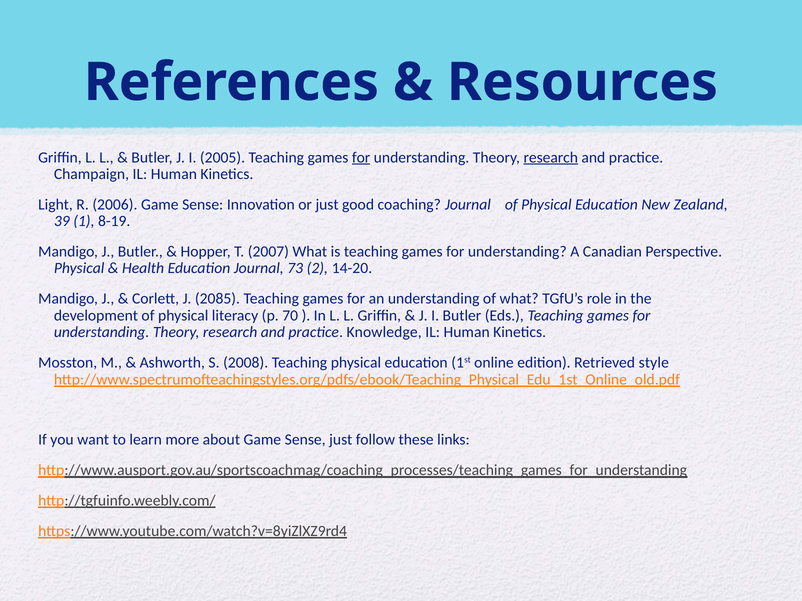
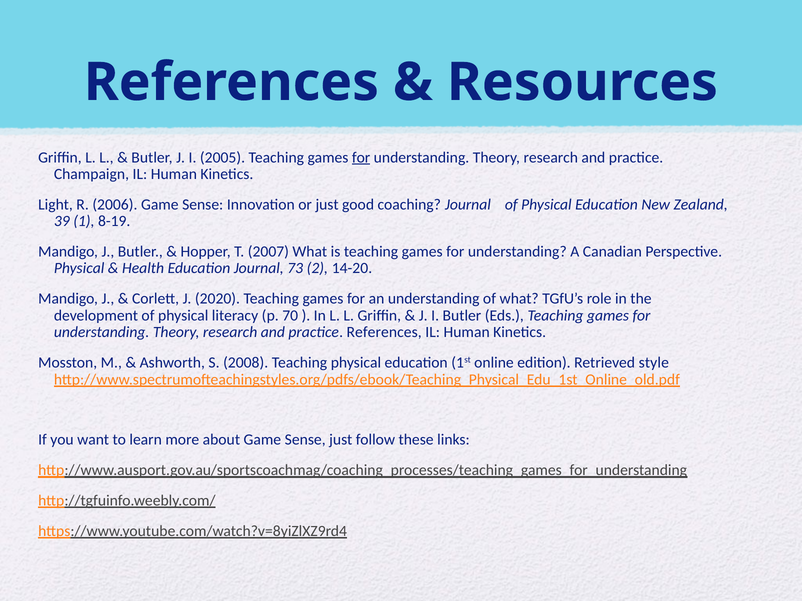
research at (551, 158) underline: present -> none
2085: 2085 -> 2020
practice Knowledge: Knowledge -> References
